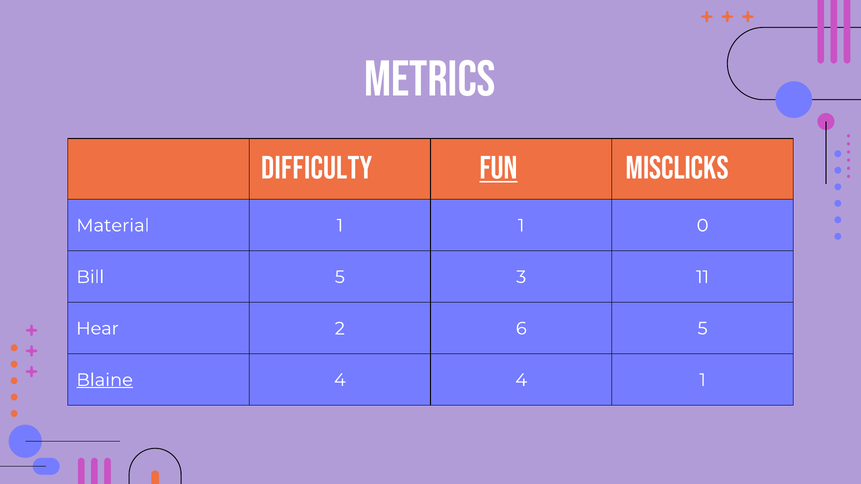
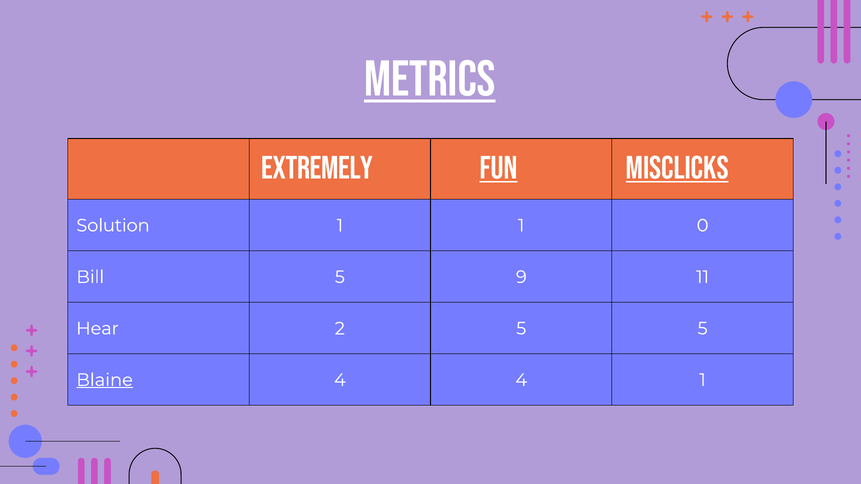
Metrics underline: none -> present
Difficulty: Difficulty -> Extremely
Misclicks underline: none -> present
Material: Material -> Solution
3: 3 -> 9
2 6: 6 -> 5
